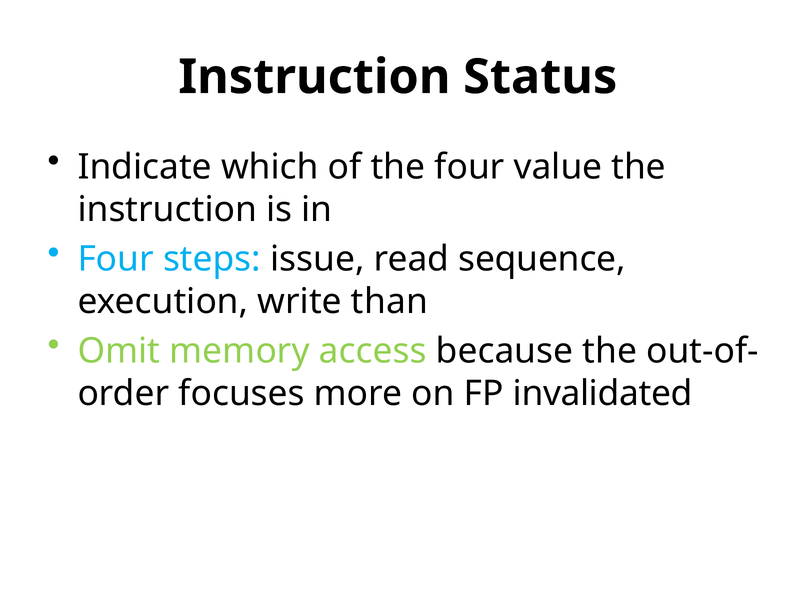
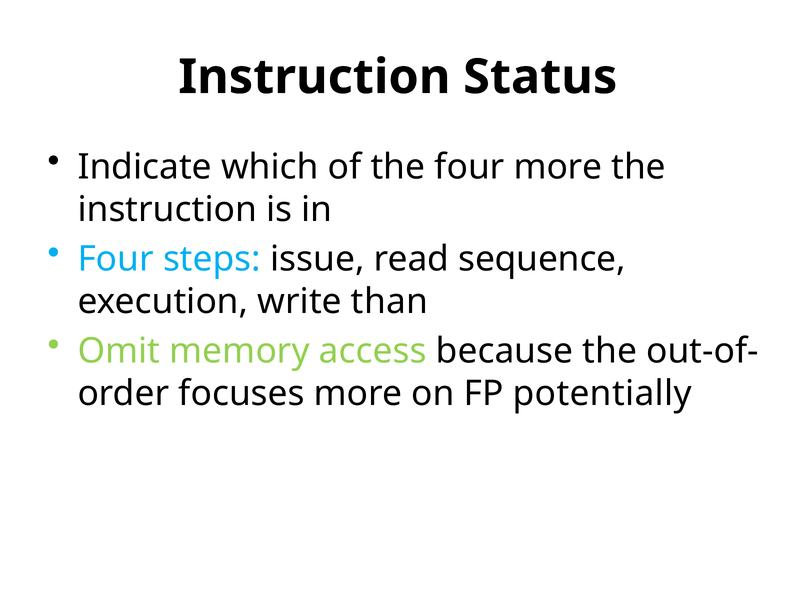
four value: value -> more
invalidated: invalidated -> potentially
